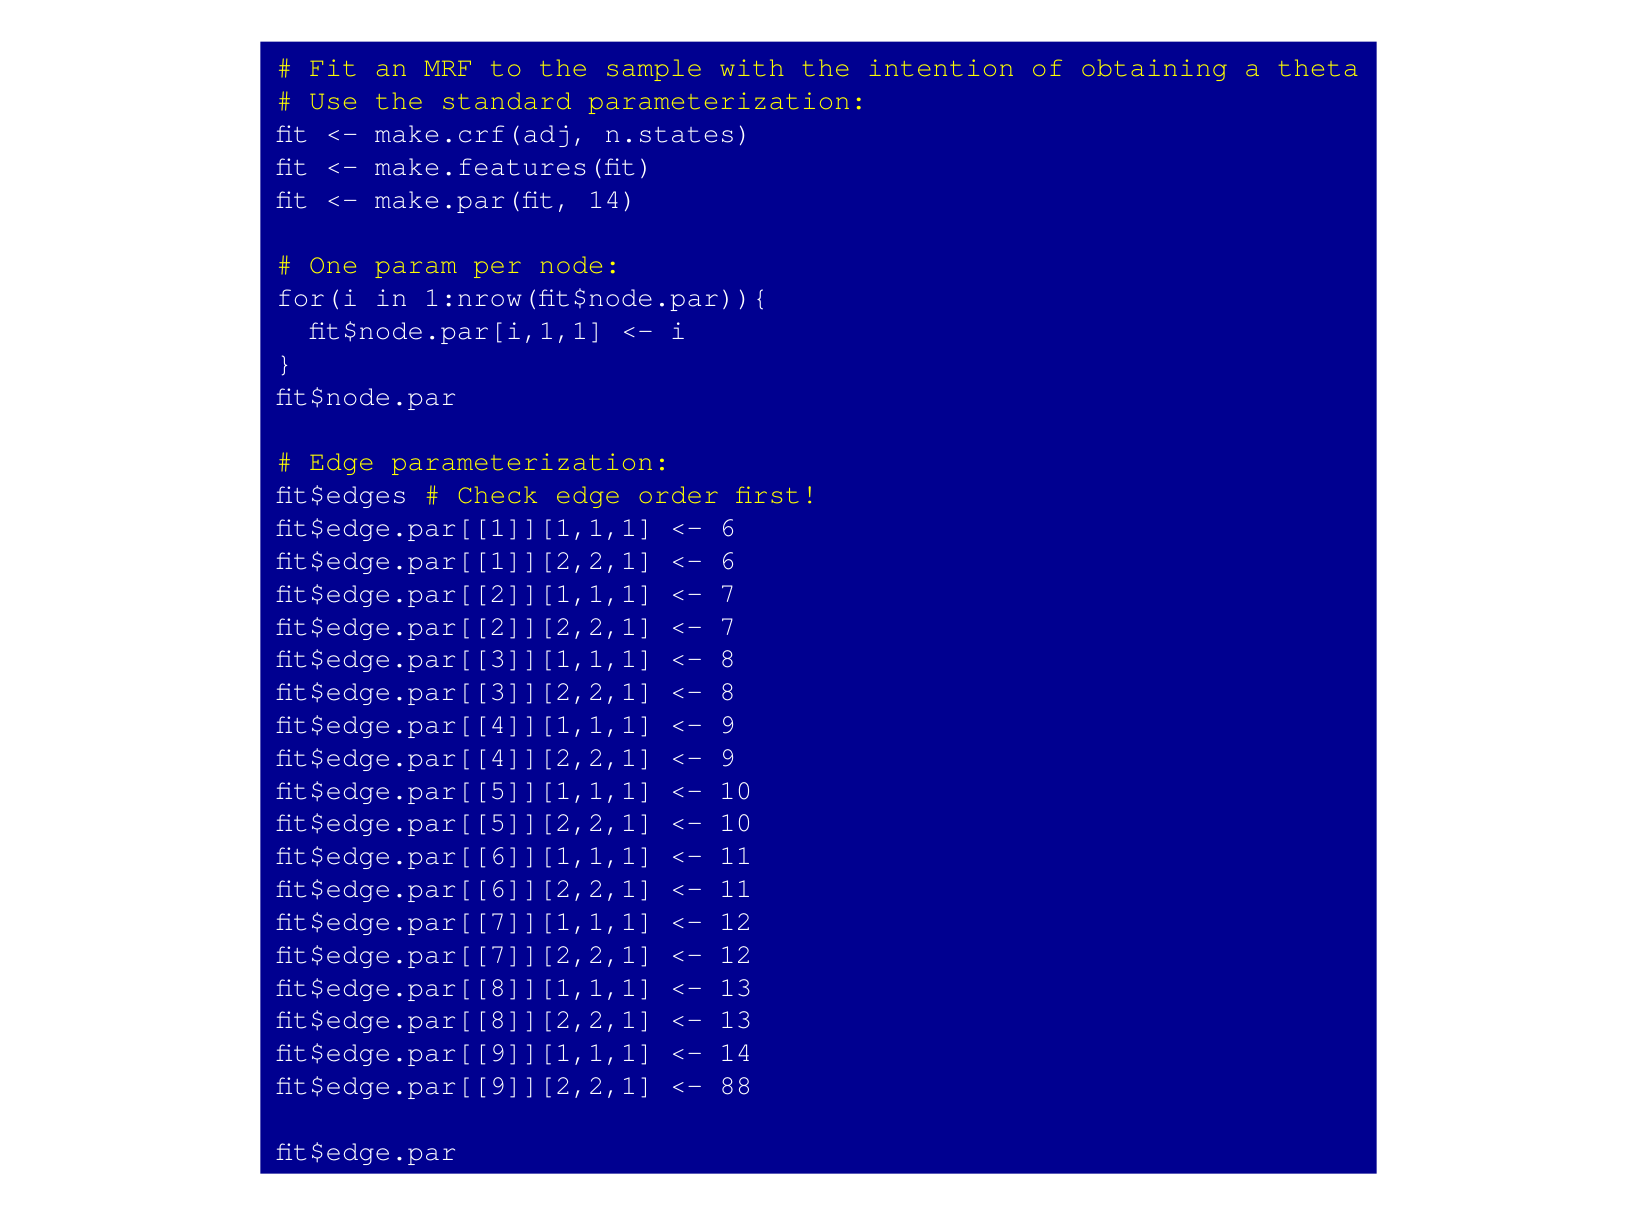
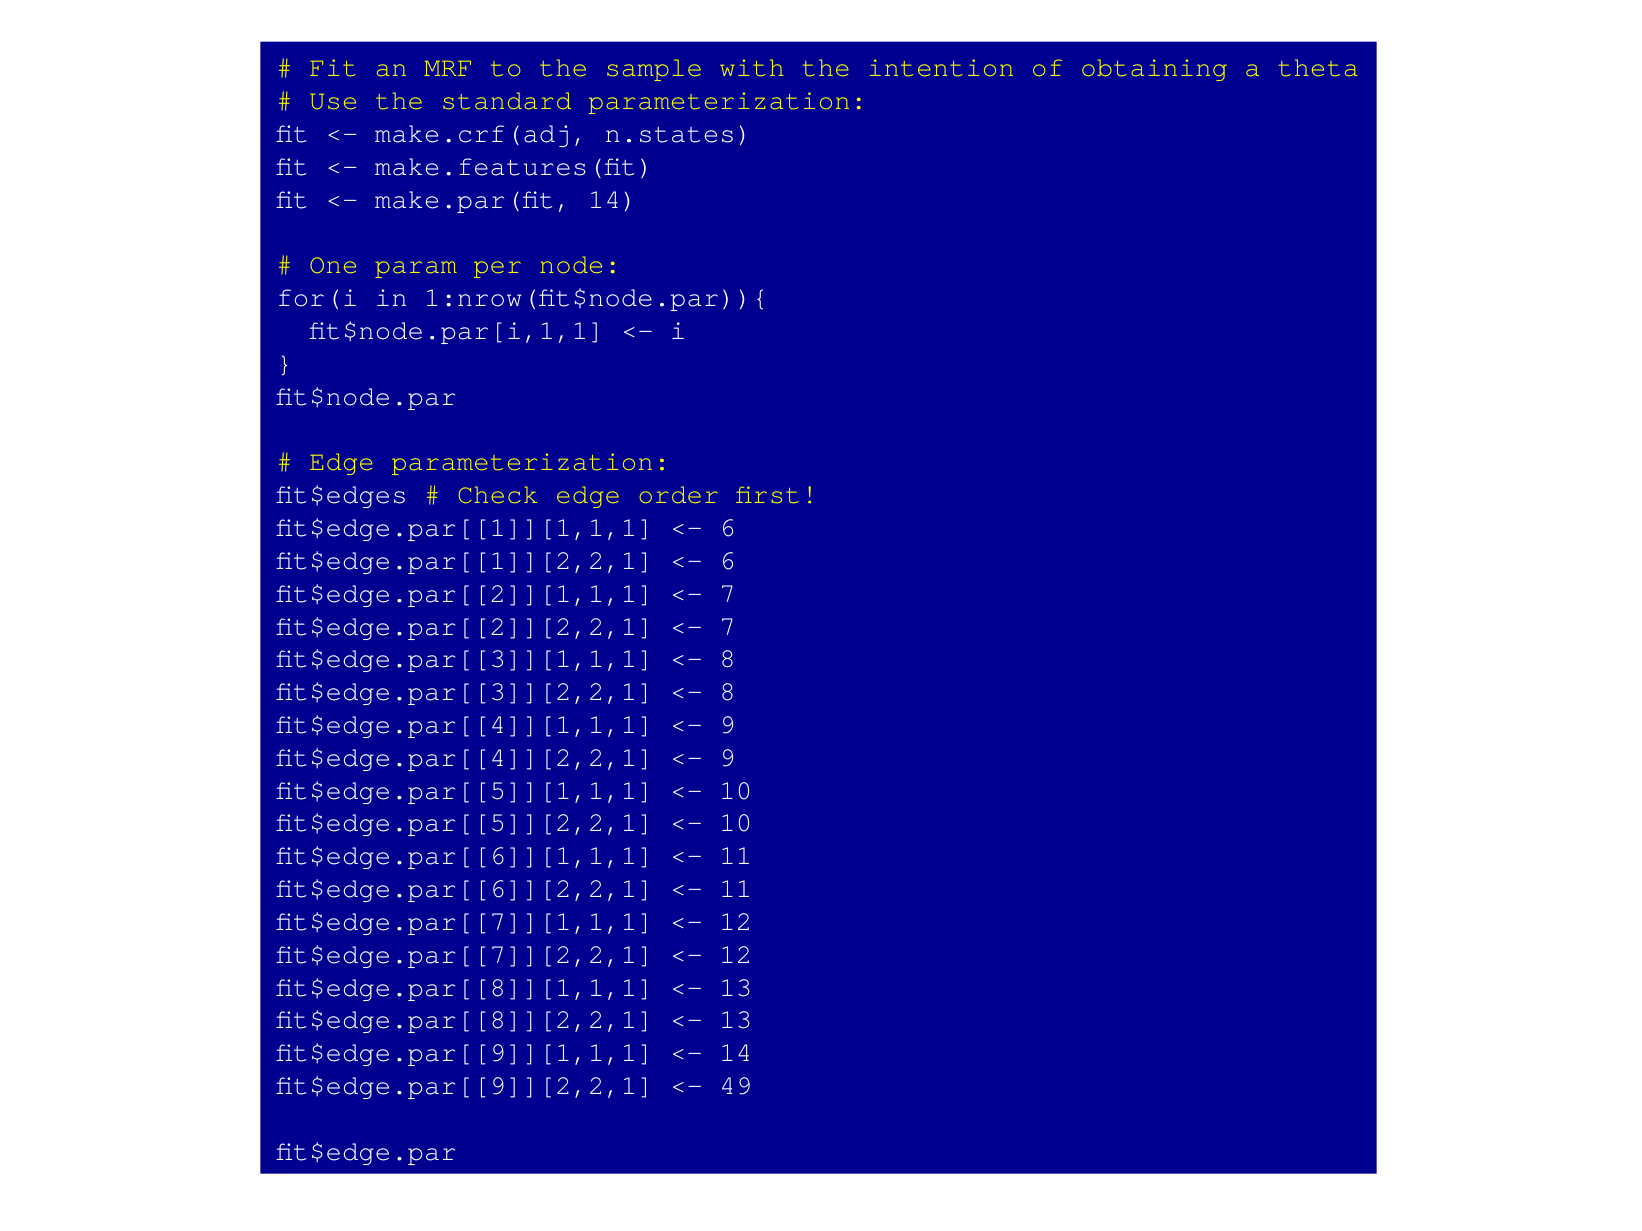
88: 88 -> 49
